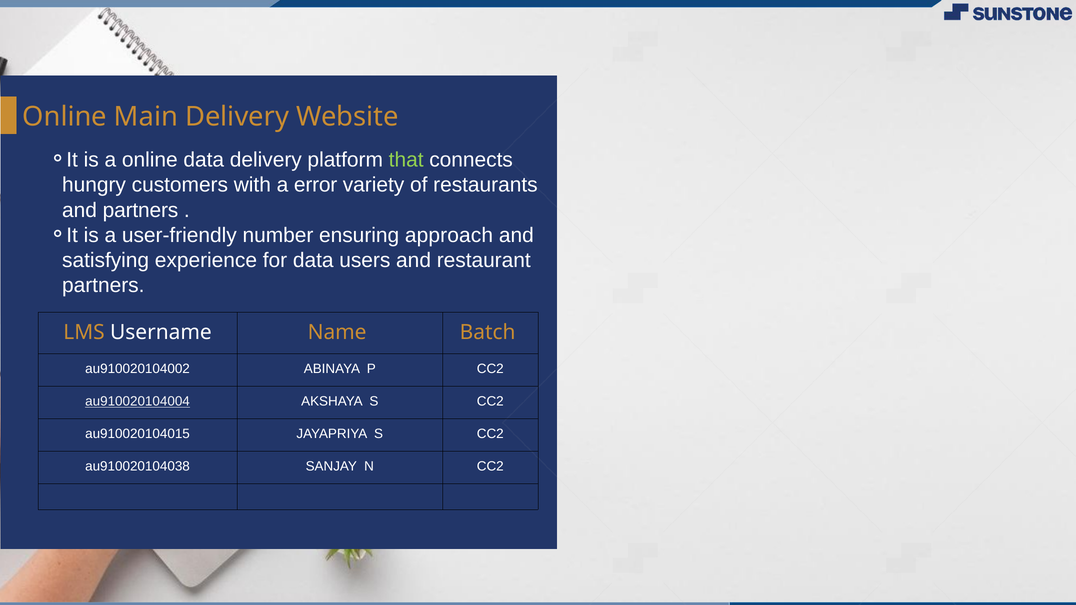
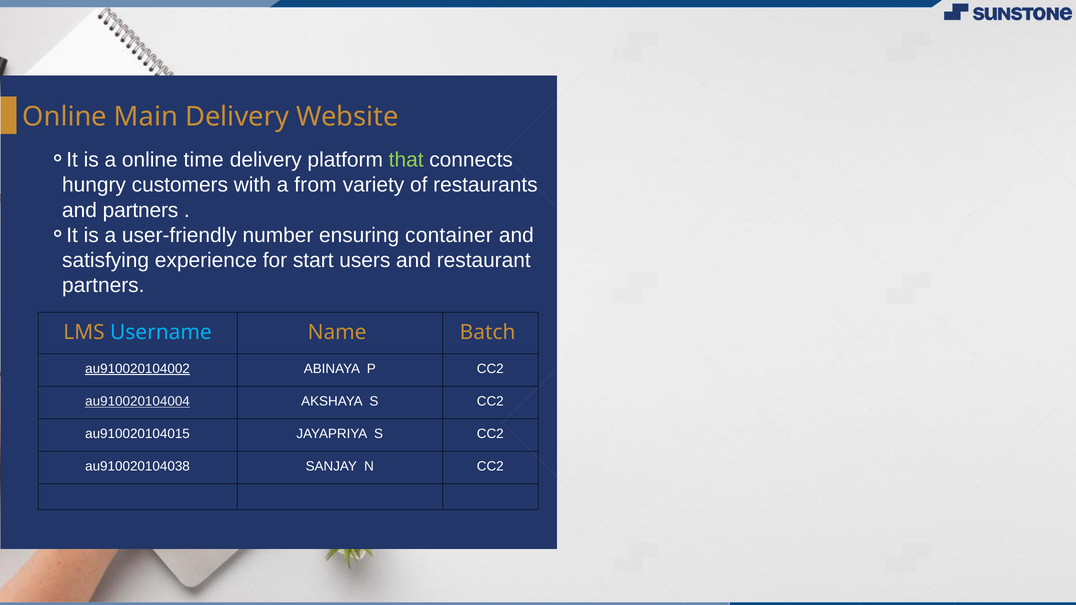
online data: data -> time
error: error -> from
approach: approach -> container
for data: data -> start
Username colour: white -> light blue
au910020104002 underline: none -> present
